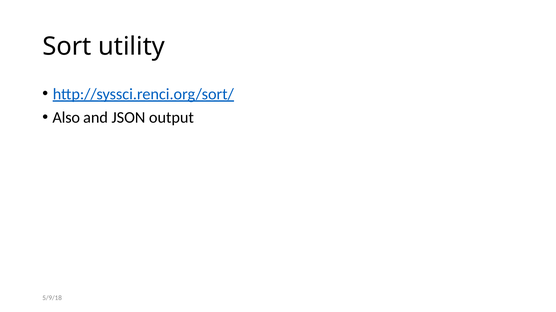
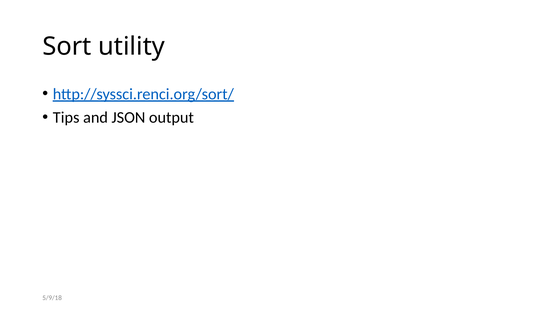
Also: Also -> Tips
